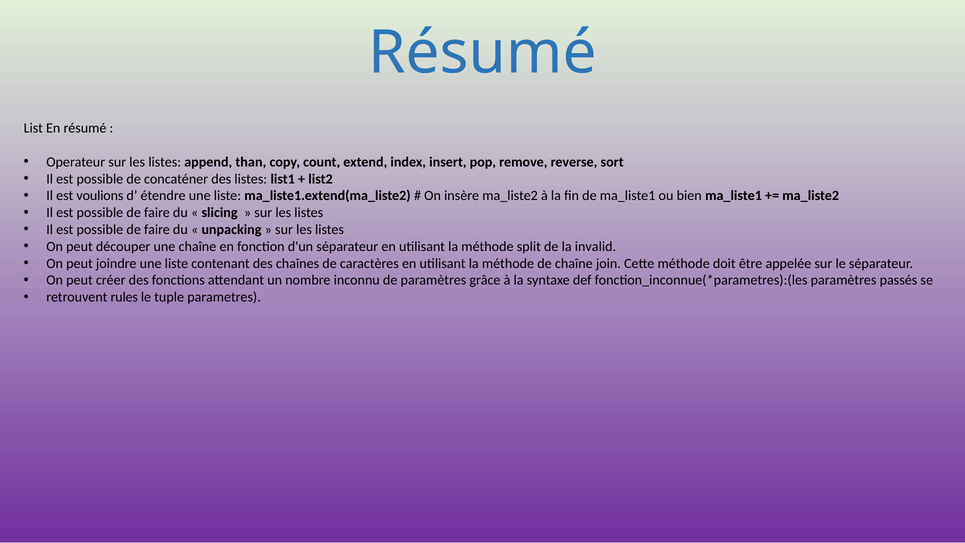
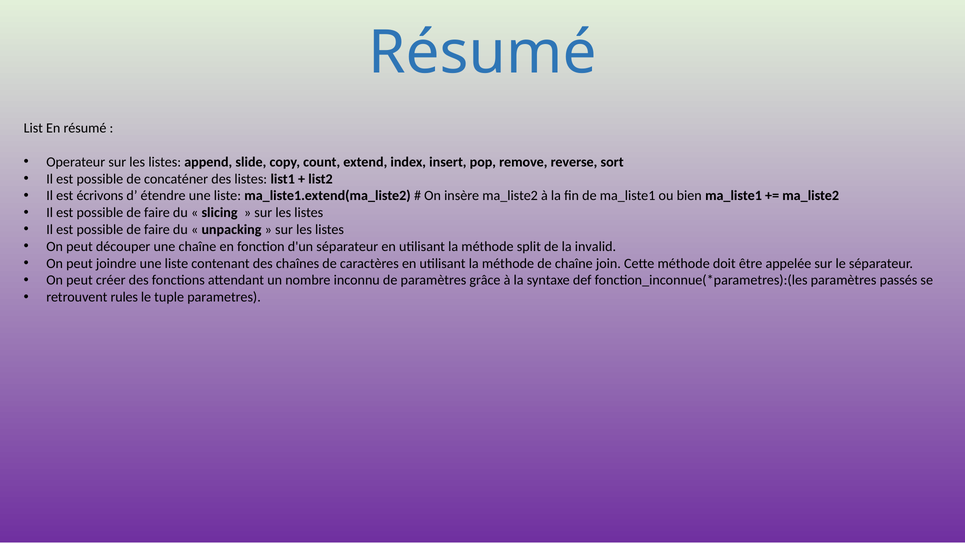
than: than -> slide
voulions: voulions -> écrivons
